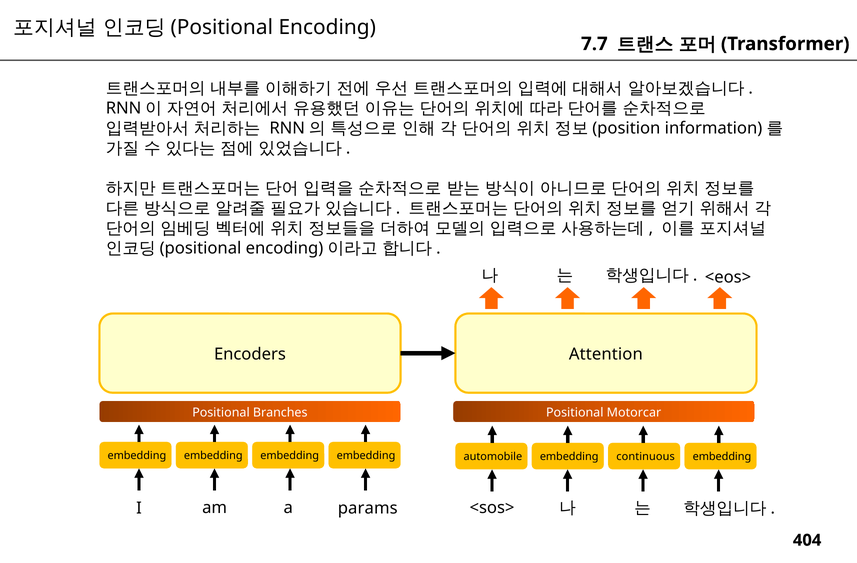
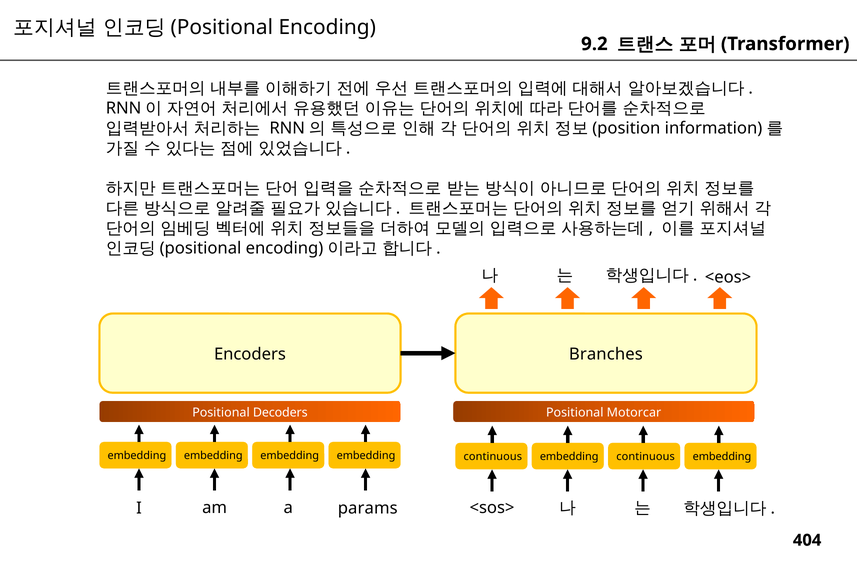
7.7: 7.7 -> 9.2
Attention: Attention -> Branches
Branches: Branches -> Decoders
embedding embedding automobile: automobile -> continuous
